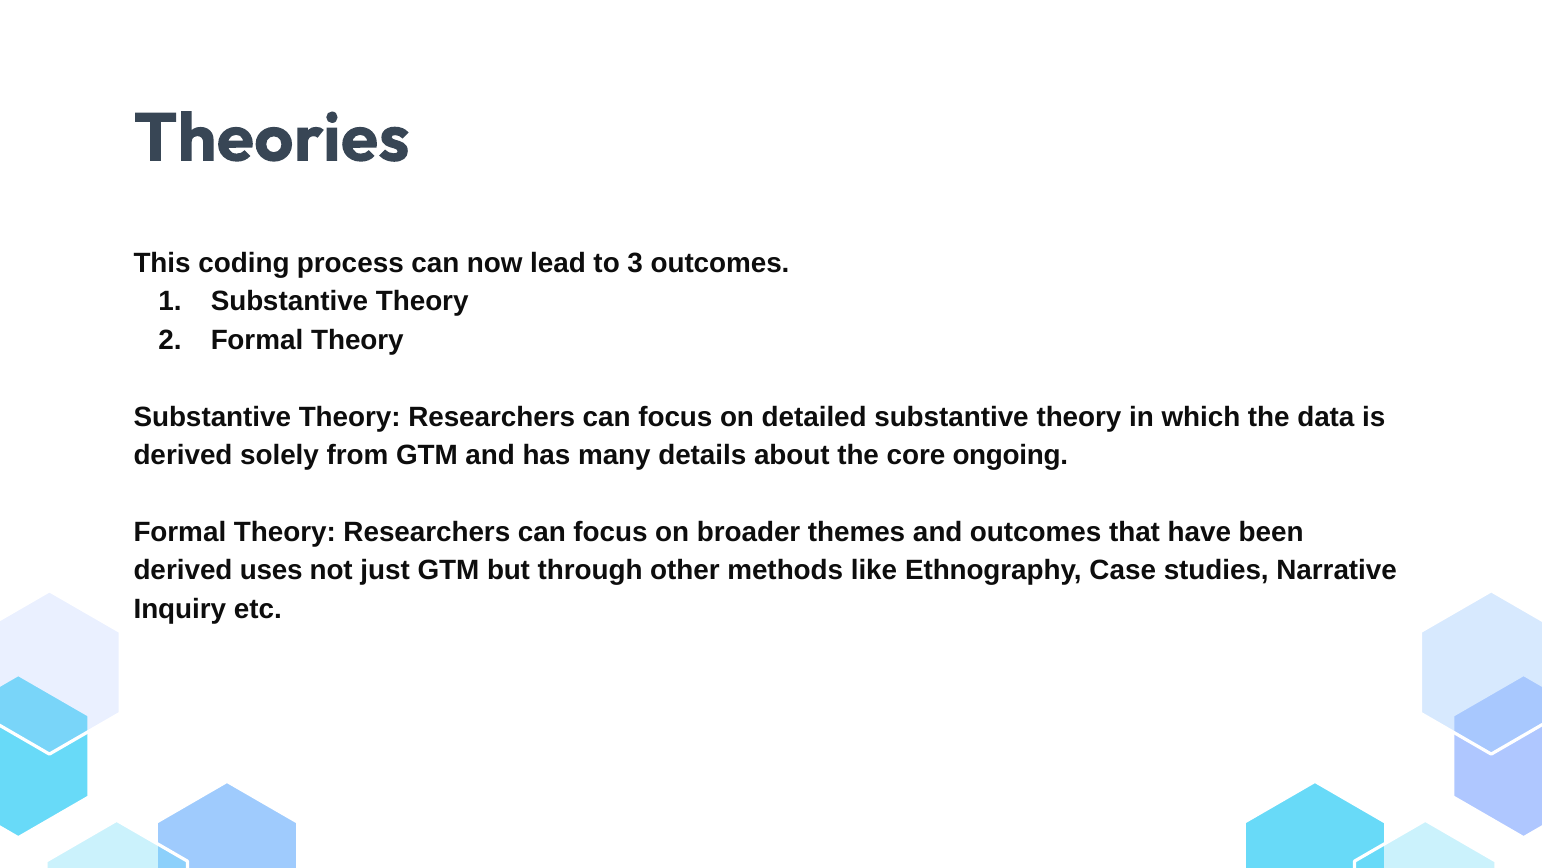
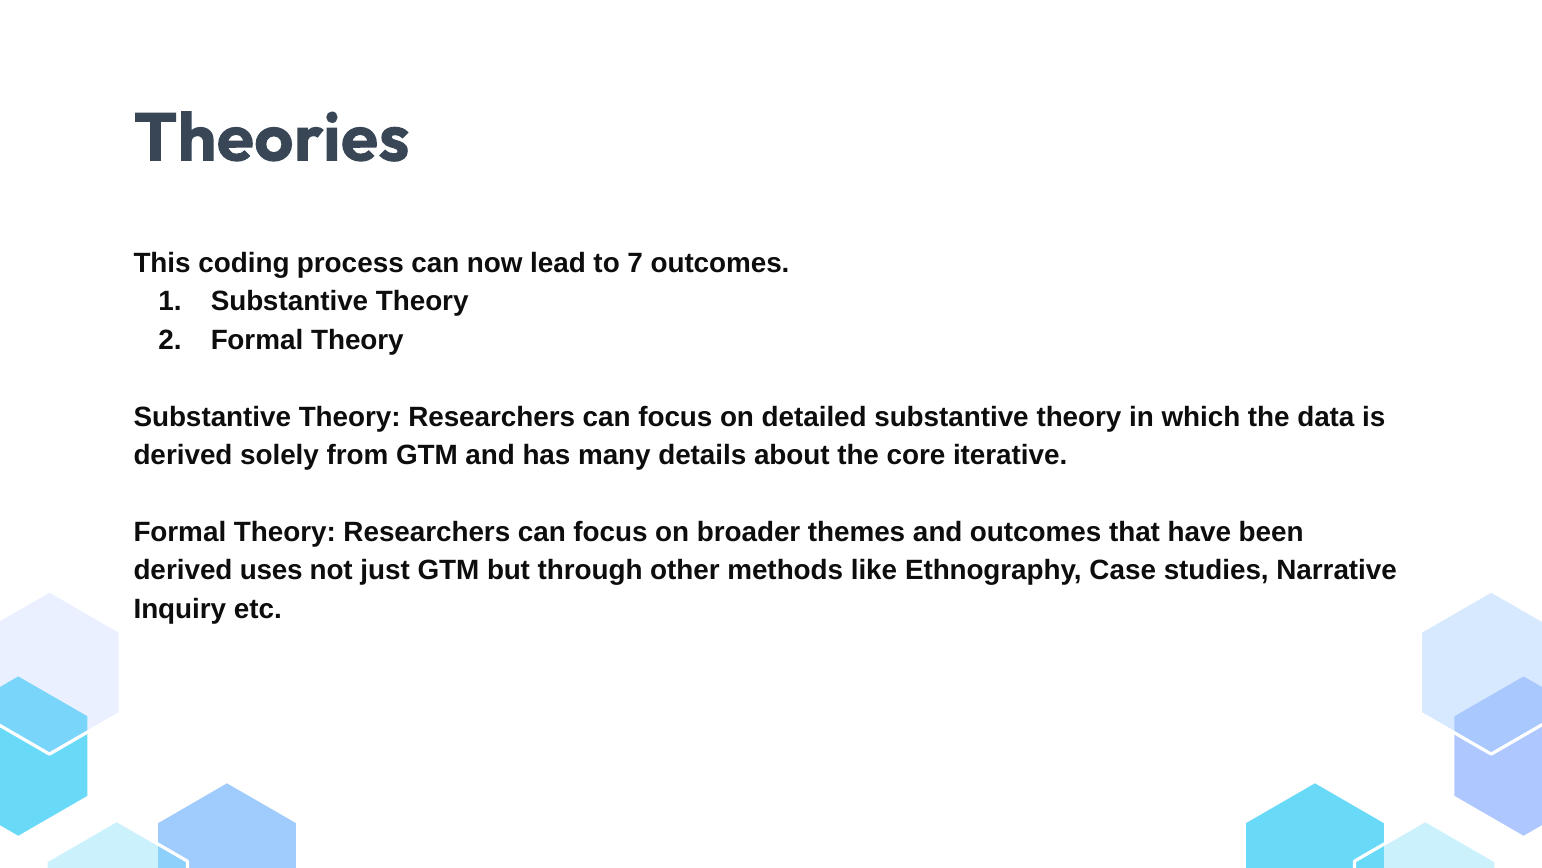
3: 3 -> 7
ongoing: ongoing -> iterative
